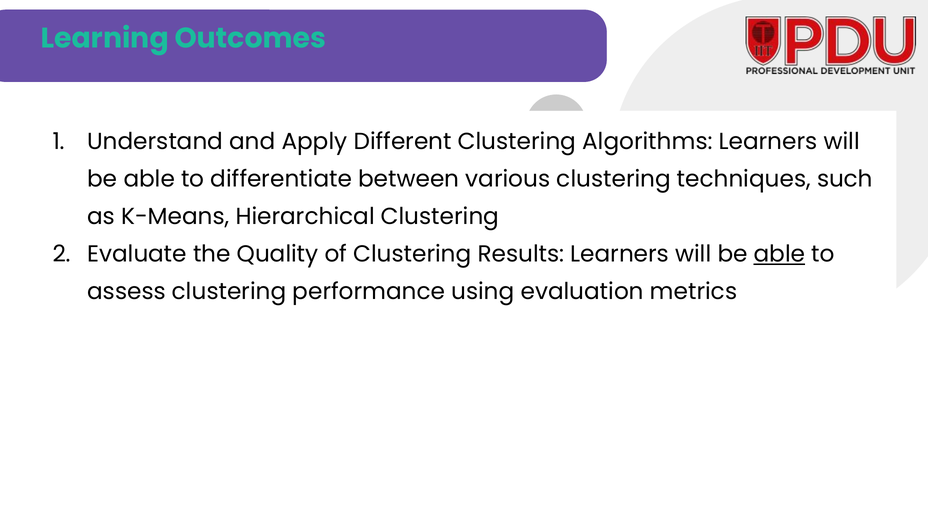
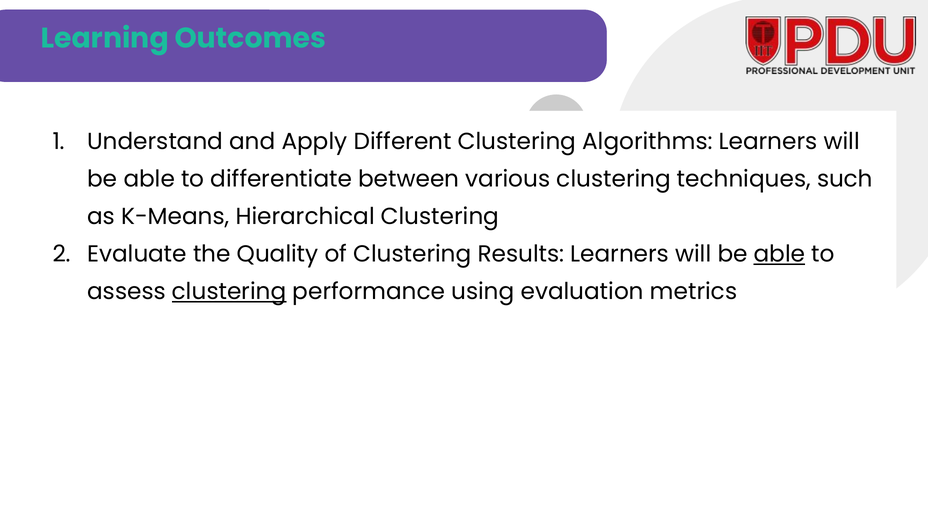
clustering at (229, 292) underline: none -> present
